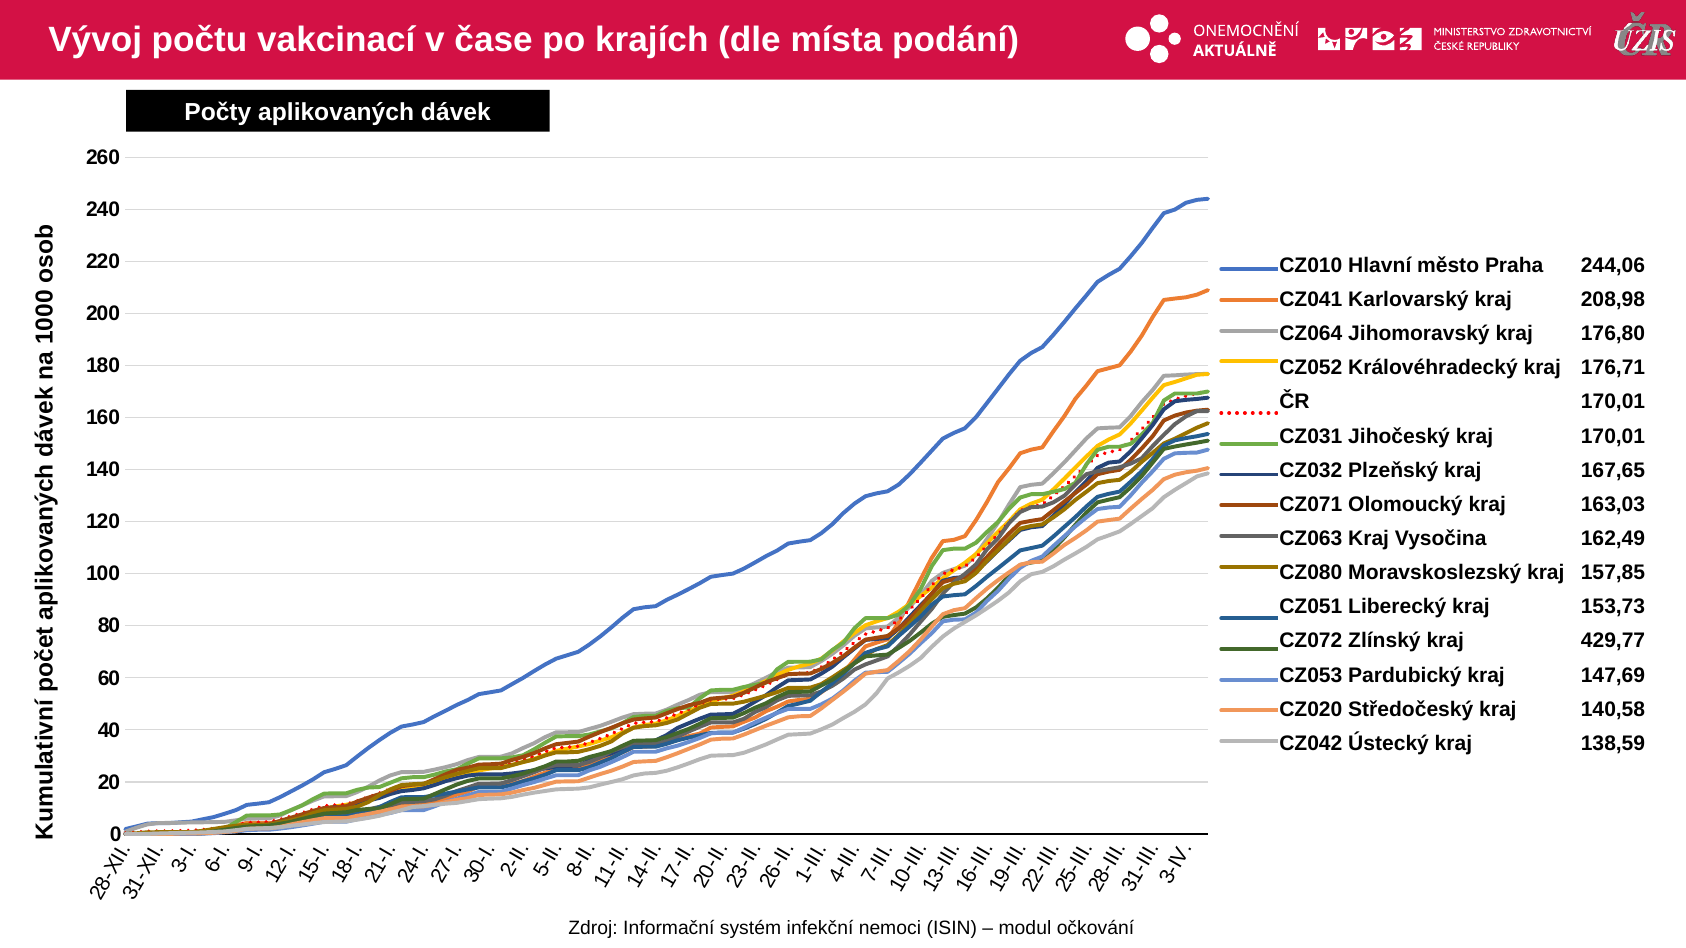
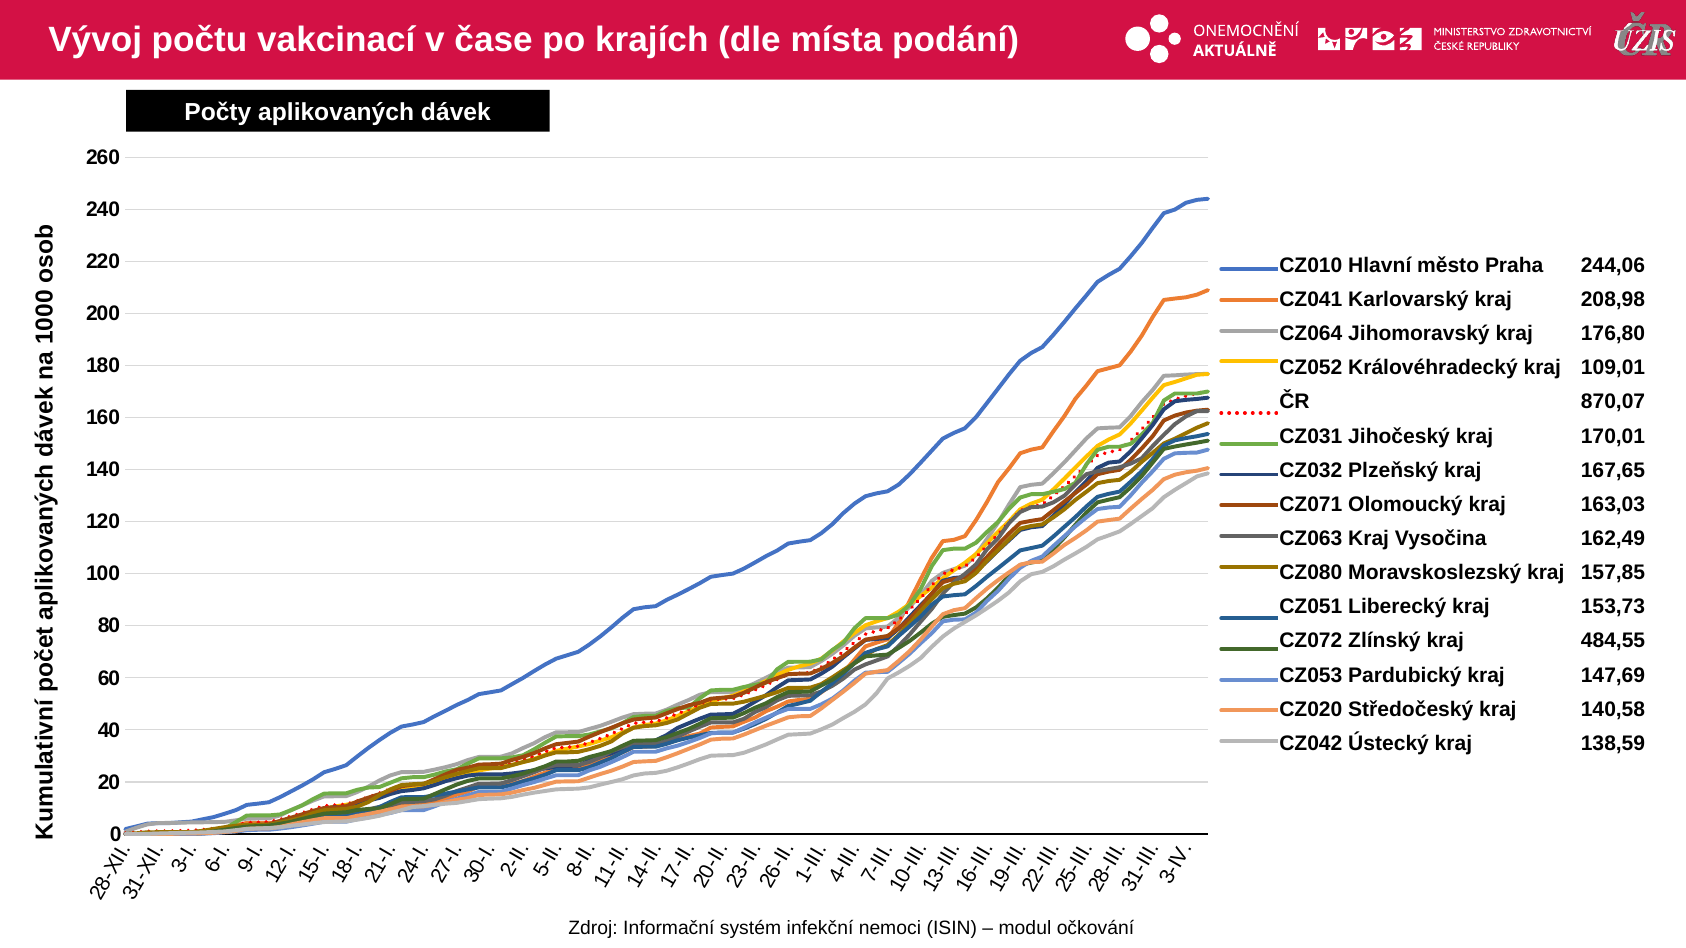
176,71: 176,71 -> 109,01
ČR 170,01: 170,01 -> 870,07
429,77: 429,77 -> 484,55
